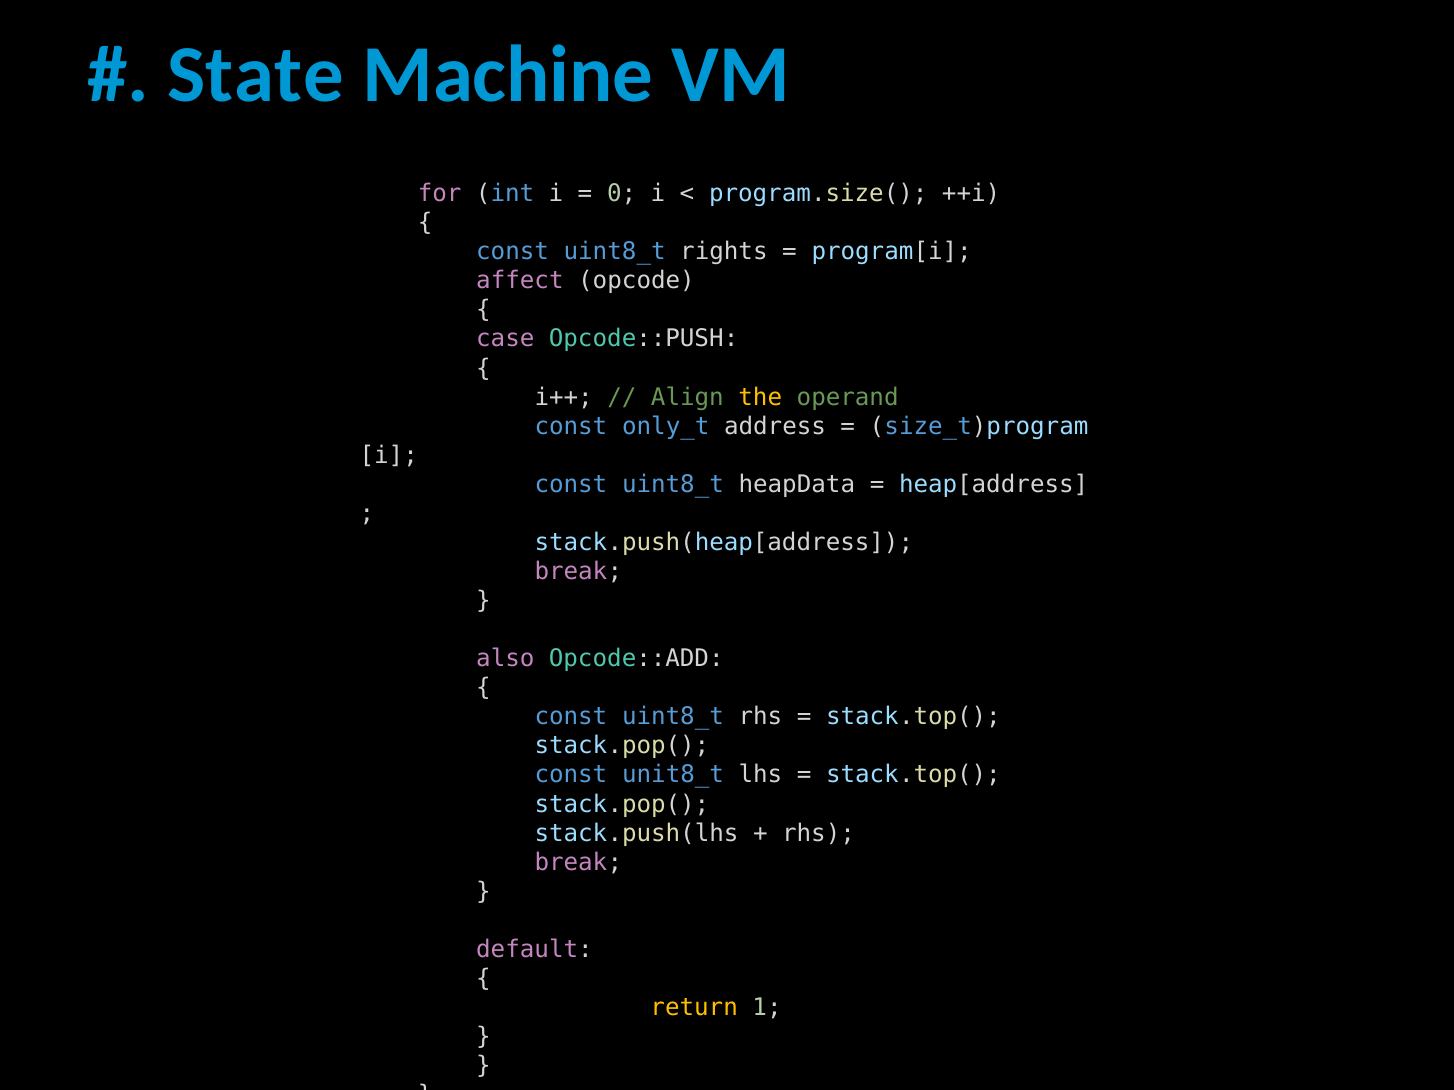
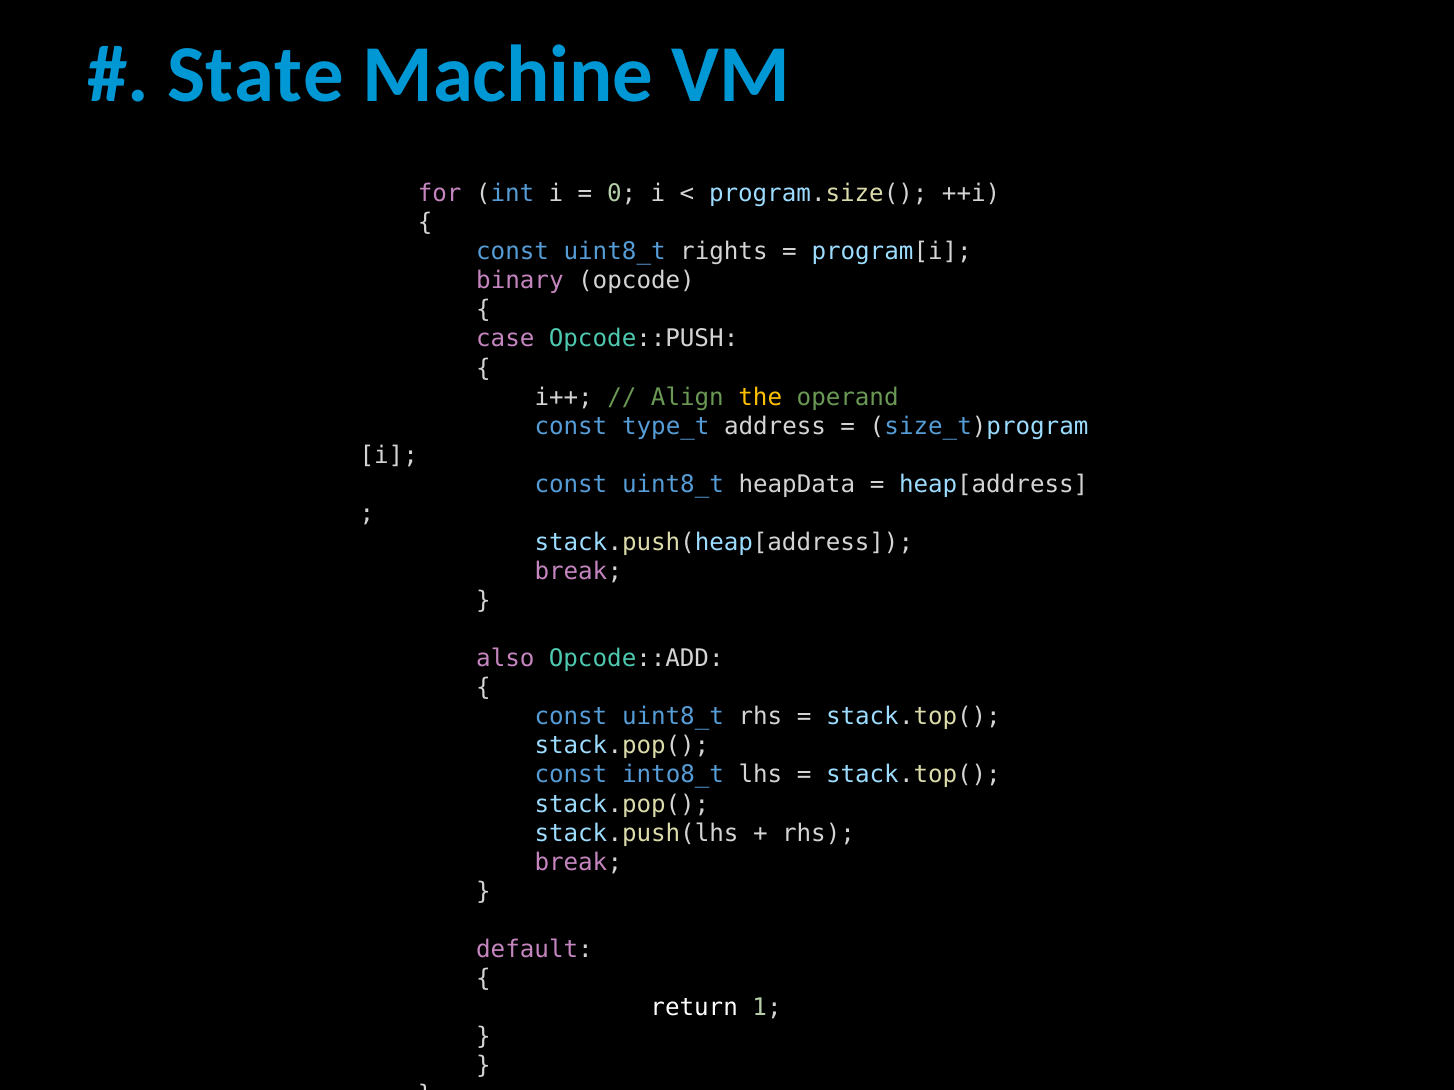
affect: affect -> binary
only_t: only_t -> type_t
unit8_t: unit8_t -> into8_t
return colour: yellow -> white
